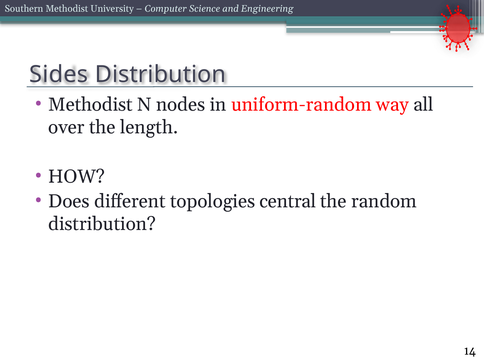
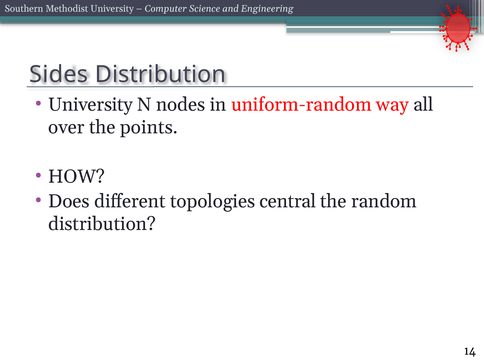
Methodist at (90, 105): Methodist -> University
length: length -> points
